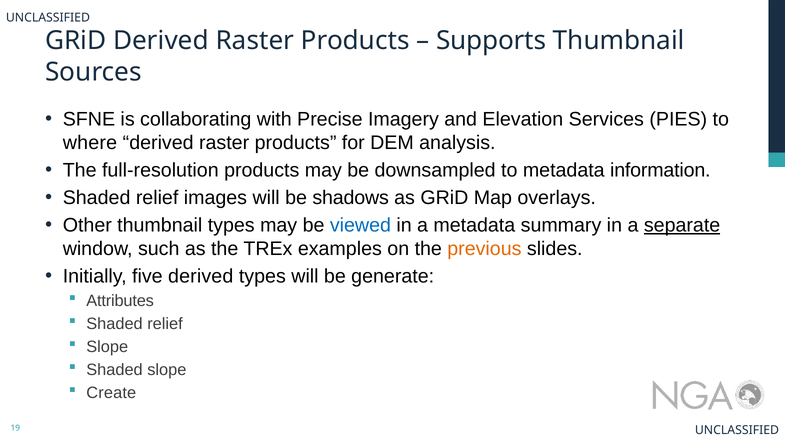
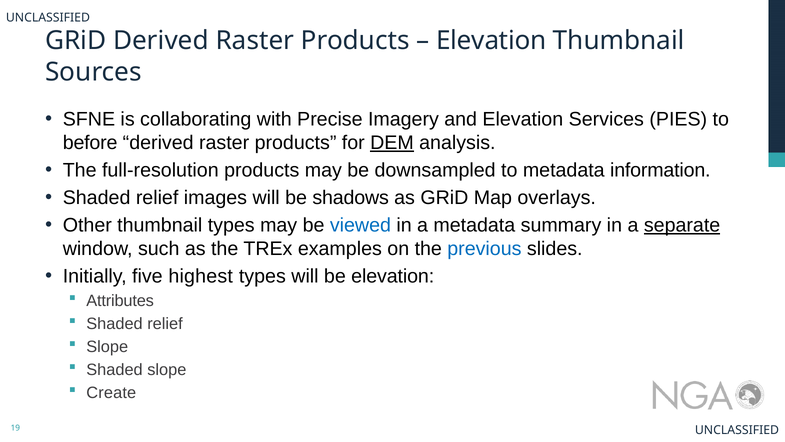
Supports at (491, 41): Supports -> Elevation
where: where -> before
DEM underline: none -> present
previous colour: orange -> blue
five derived: derived -> highest
be generate: generate -> elevation
